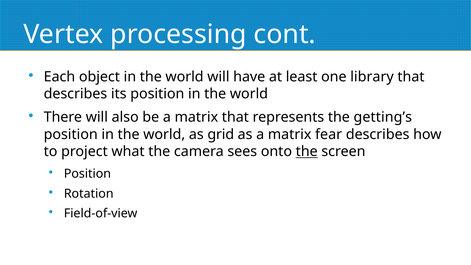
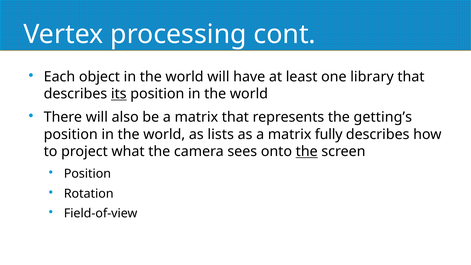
its underline: none -> present
grid: grid -> lists
fear: fear -> fully
